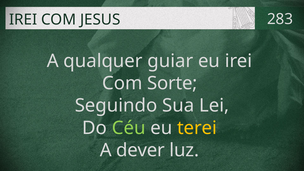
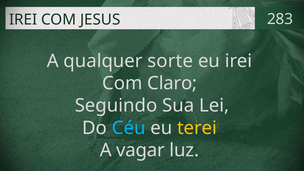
guiar: guiar -> sorte
Sorte: Sorte -> Claro
Céu colour: light green -> light blue
dever: dever -> vagar
